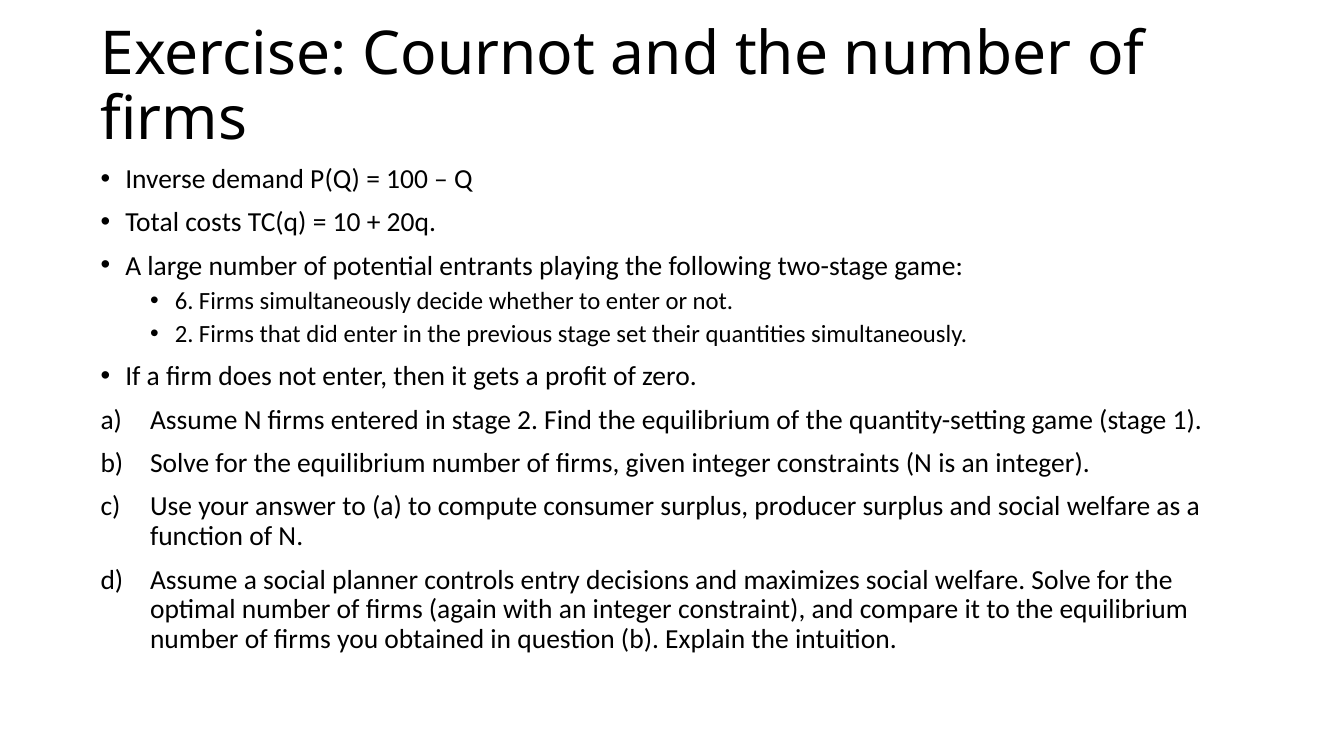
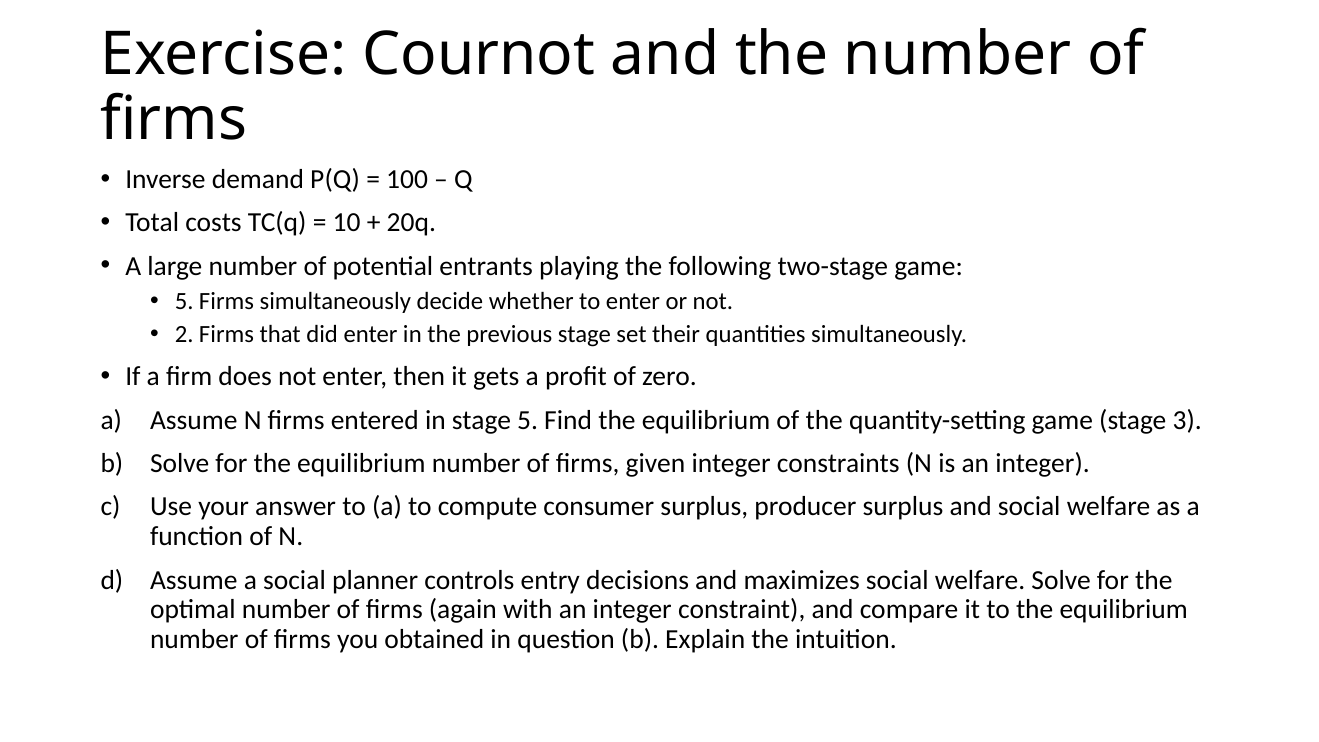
6 at (184, 301): 6 -> 5
stage 2: 2 -> 5
1: 1 -> 3
